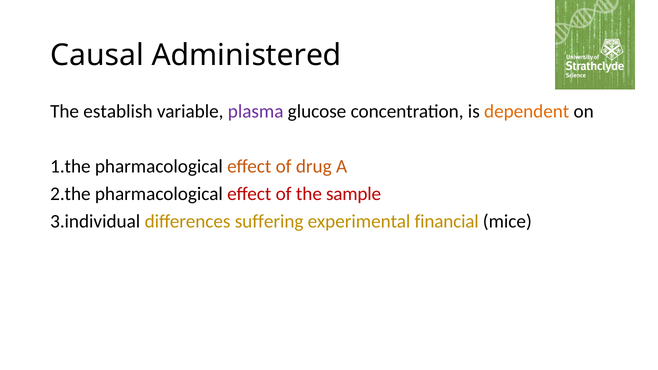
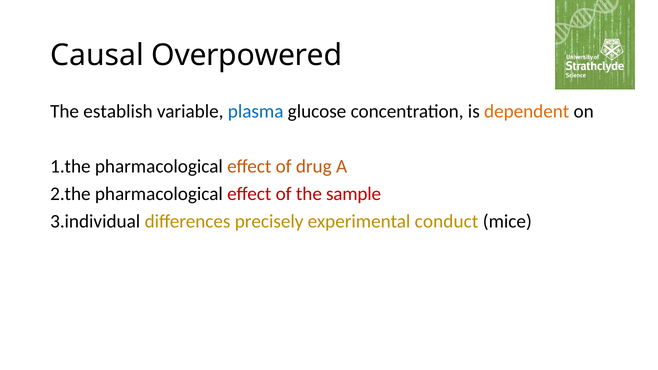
Administered: Administered -> Overpowered
plasma colour: purple -> blue
suffering: suffering -> precisely
financial: financial -> conduct
